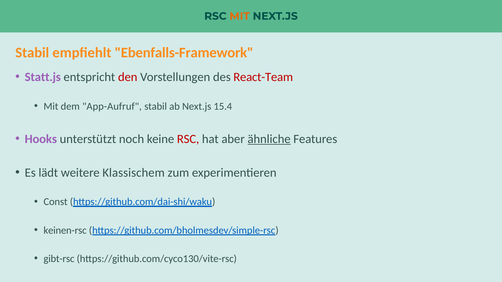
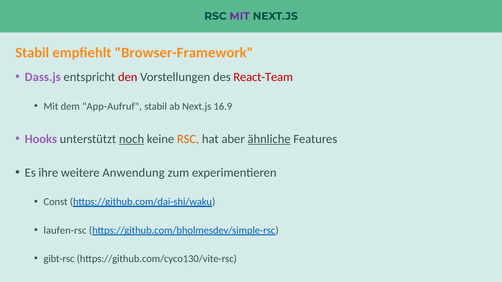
MIT at (240, 16) colour: orange -> purple
Ebenfalls-Framework: Ebenfalls-Framework -> Browser-Framework
Statt.js: Statt.js -> Dass.js
15.4: 15.4 -> 16.9
noch underline: none -> present
RSC at (188, 139) colour: red -> orange
lädt: lädt -> ihre
Klassischem: Klassischem -> Anwendung
keinen-rsc: keinen-rsc -> laufen-rsc
